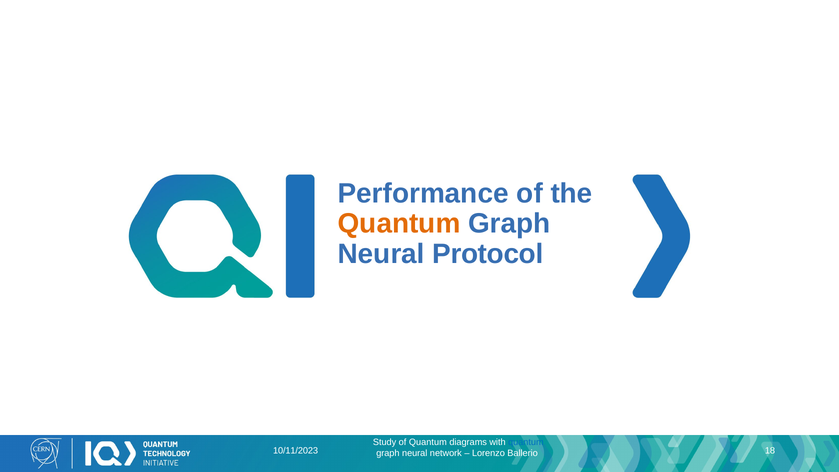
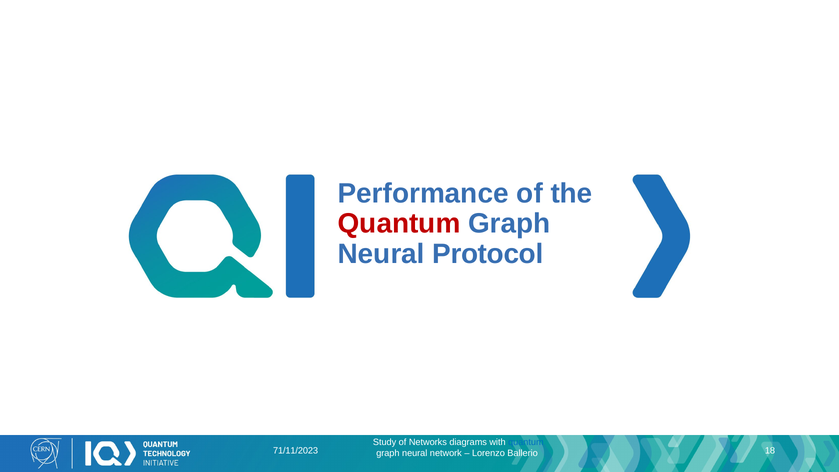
Quantum at (399, 224) colour: orange -> red
of Quantum: Quantum -> Networks
10/11/2023: 10/11/2023 -> 71/11/2023
